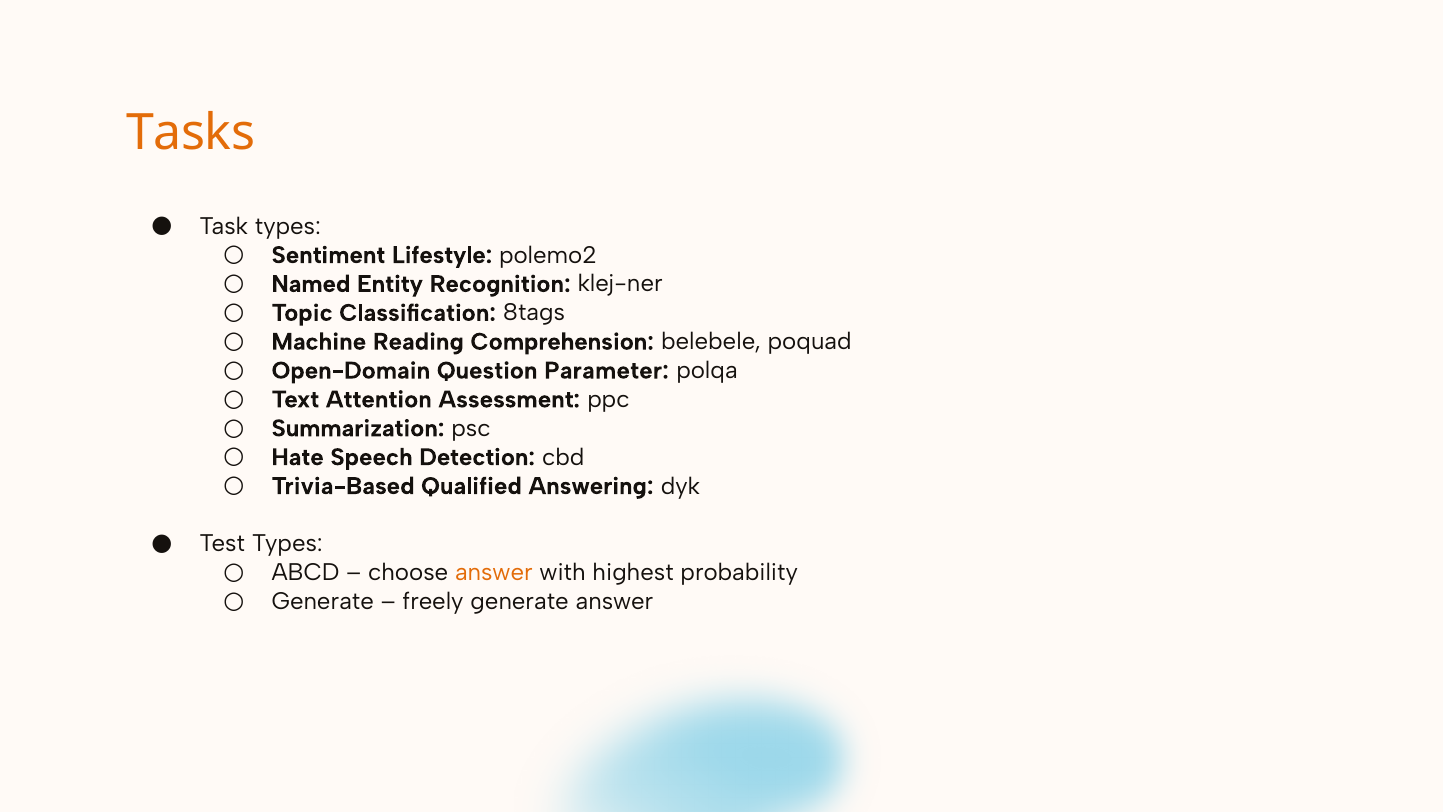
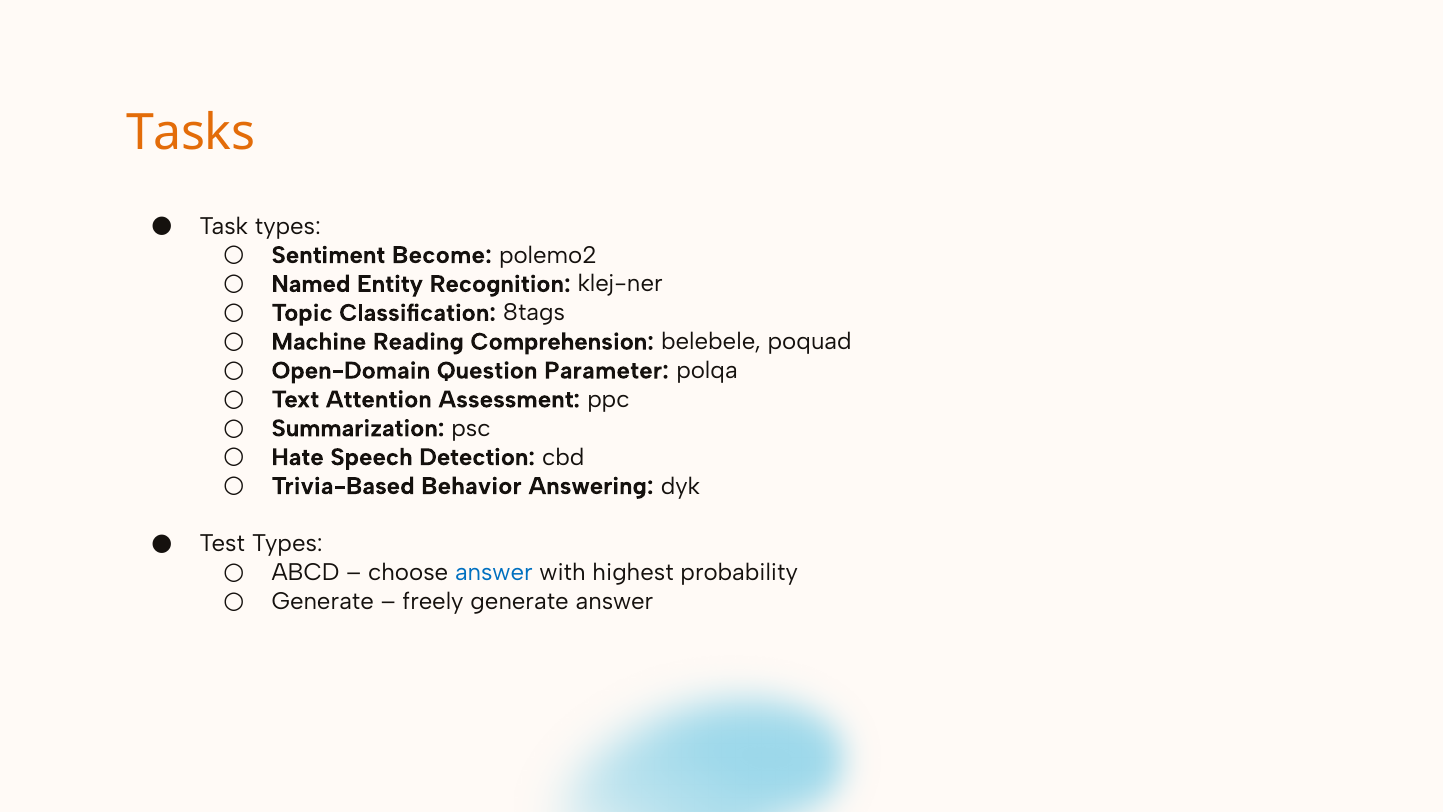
Lifestyle: Lifestyle -> Become
Qualified: Qualified -> Behavior
answer at (494, 573) colour: orange -> blue
